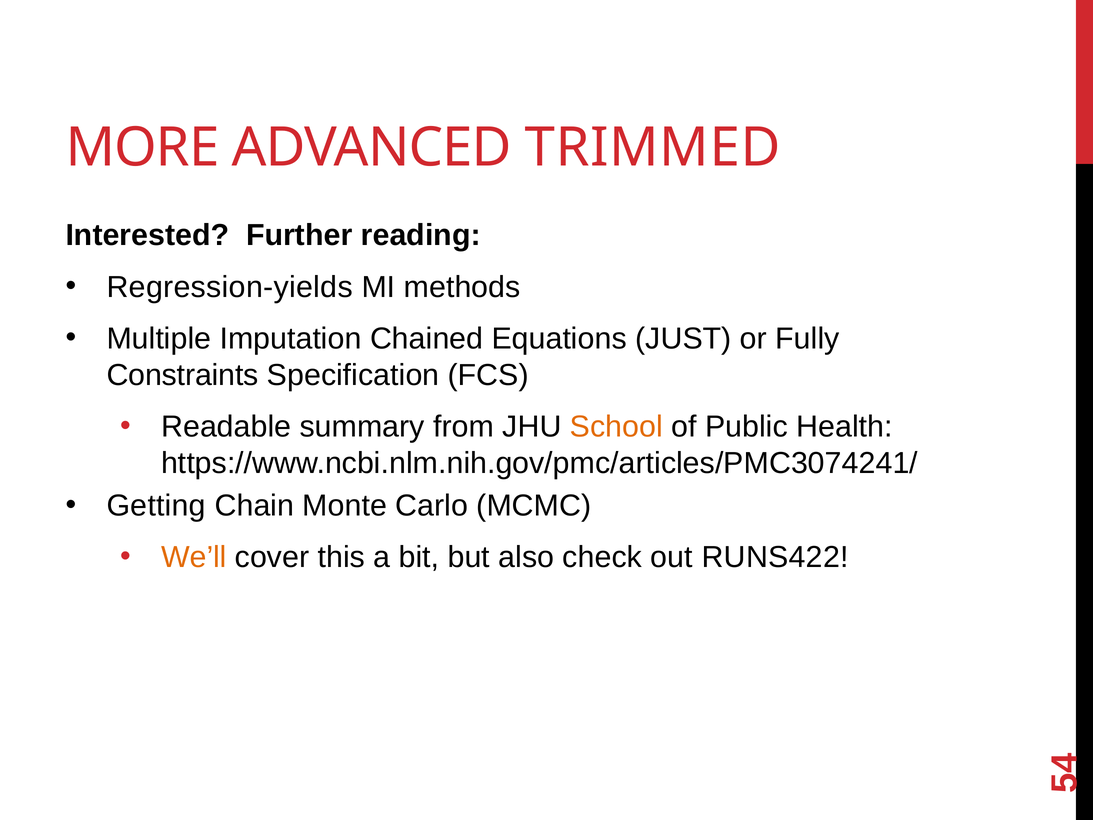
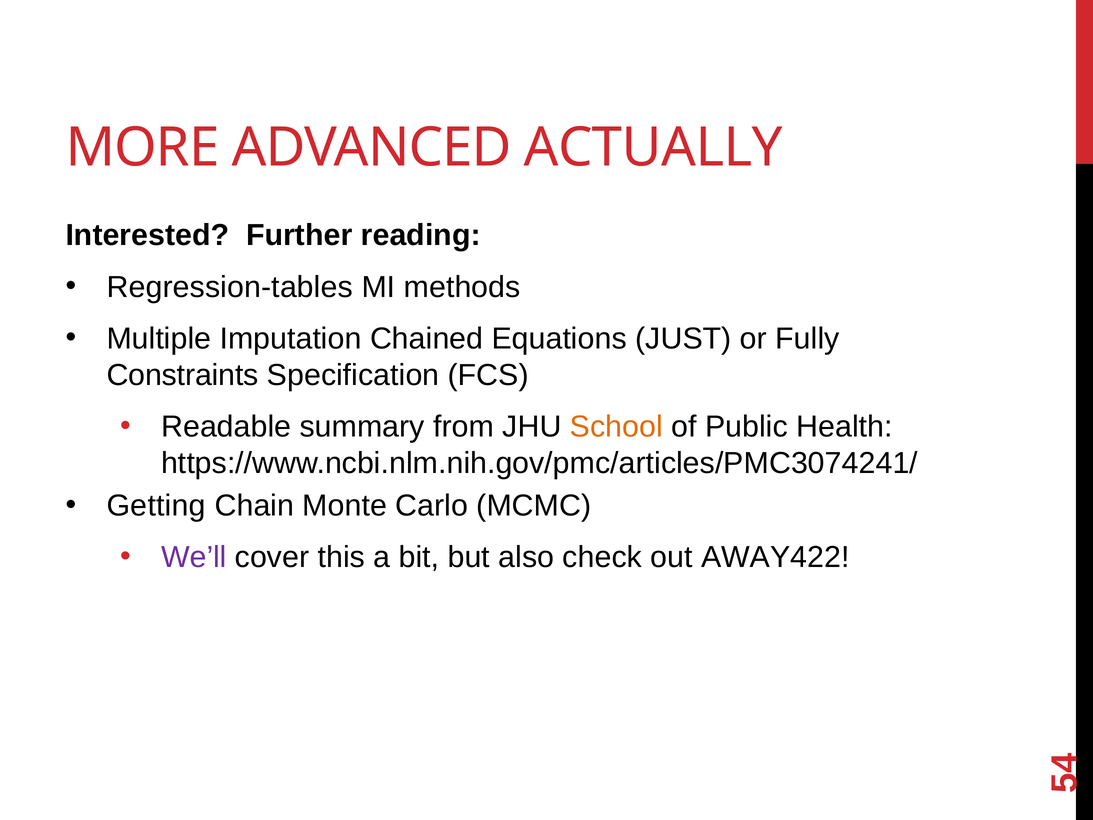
TRIMMED: TRIMMED -> ACTUALLY
Regression-yields: Regression-yields -> Regression-tables
We’ll colour: orange -> purple
RUNS422: RUNS422 -> AWAY422
